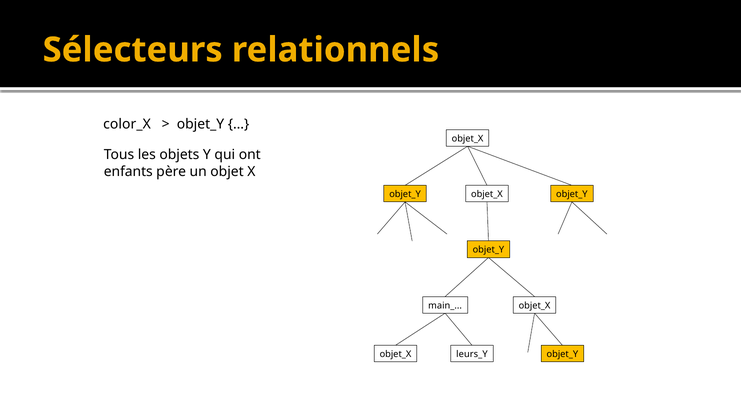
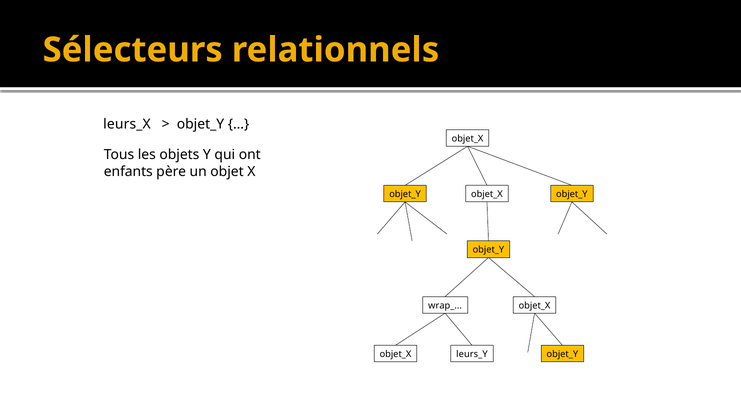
color_X: color_X -> leurs_X
main_: main_ -> wrap_
